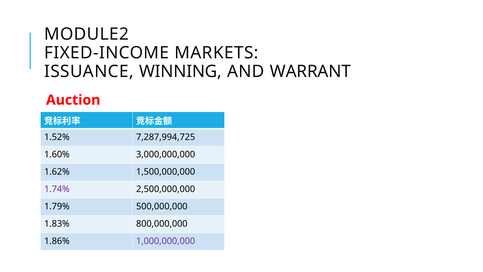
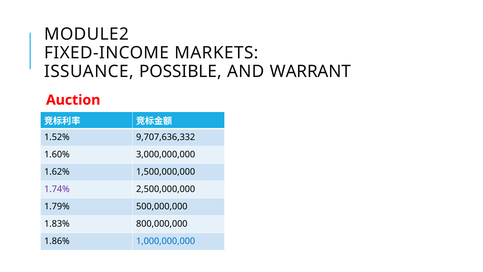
WINNING: WINNING -> POSSIBLE
7,287,994,725: 7,287,994,725 -> 9,707,636,332
1,000,000,000 colour: purple -> blue
